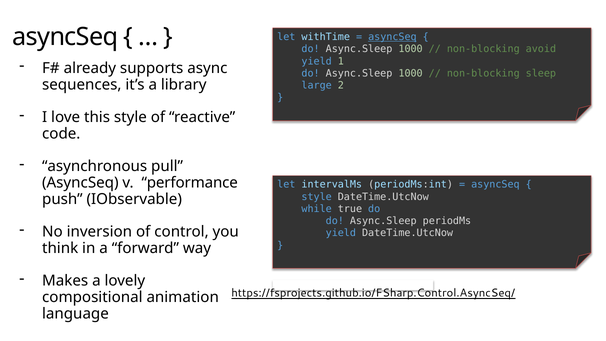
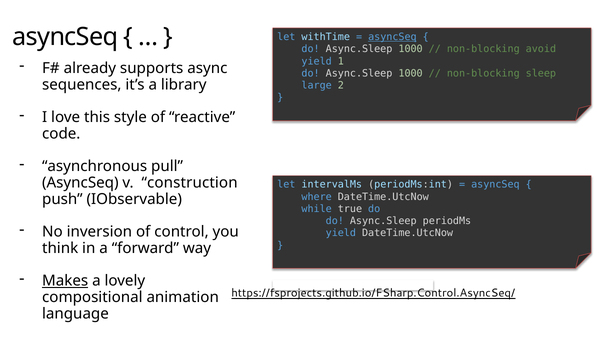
performance: performance -> construction
style at (317, 197): style -> where
Makes underline: none -> present
